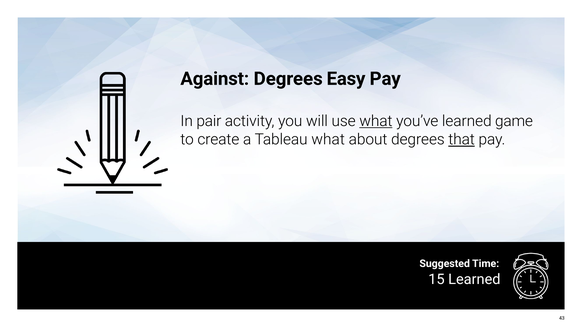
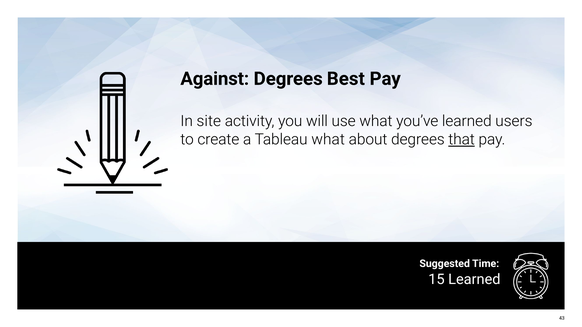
Easy: Easy -> Best
pair: pair -> site
what at (376, 121) underline: present -> none
game: game -> users
